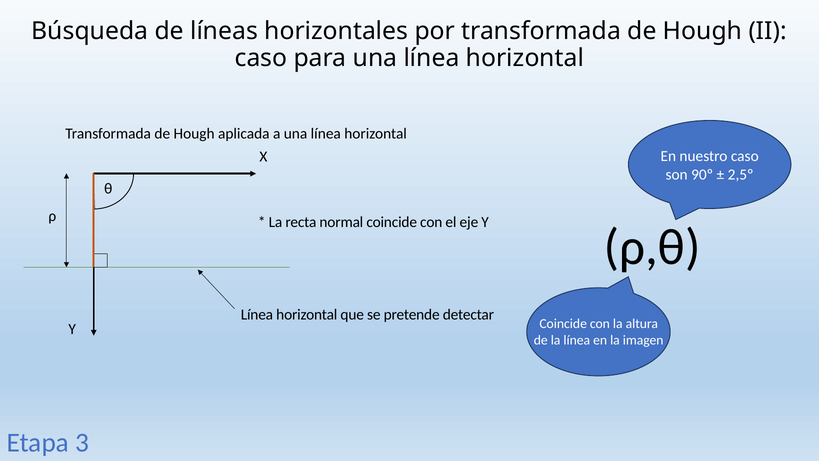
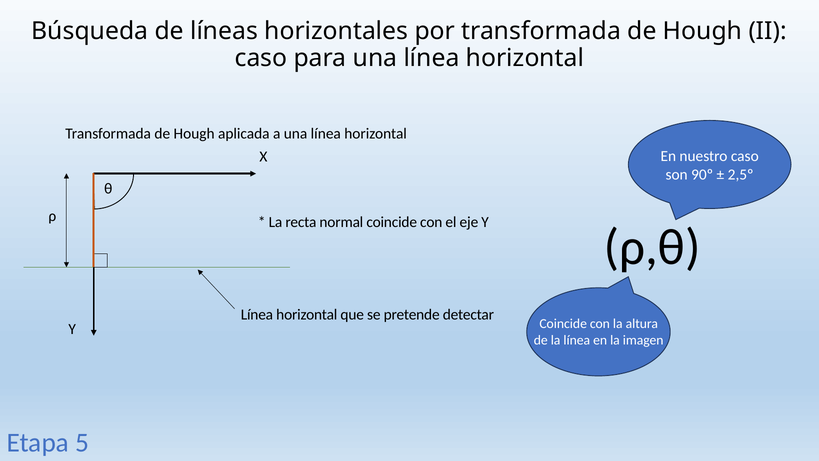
3: 3 -> 5
